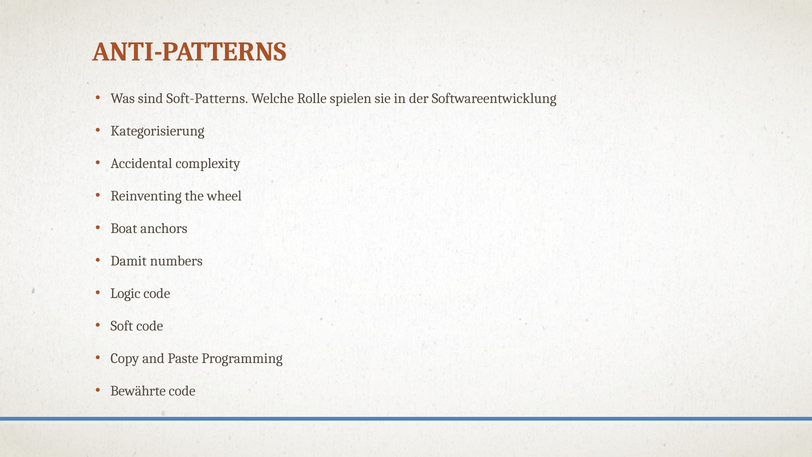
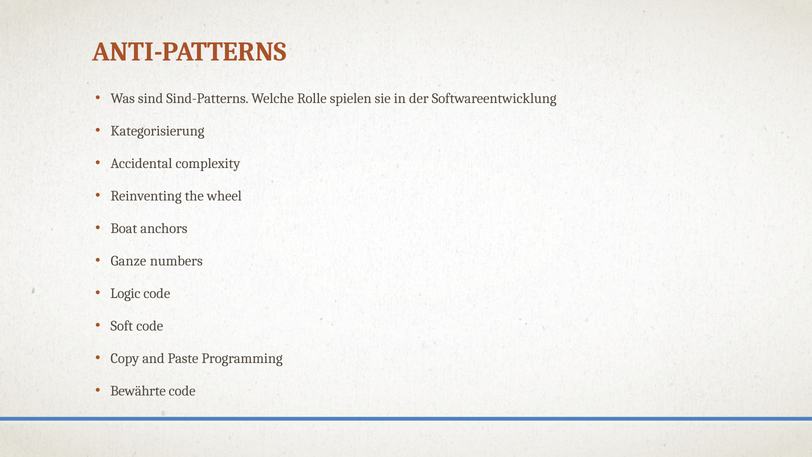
Soft-Patterns: Soft-Patterns -> Sind-Patterns
Damit: Damit -> Ganze
